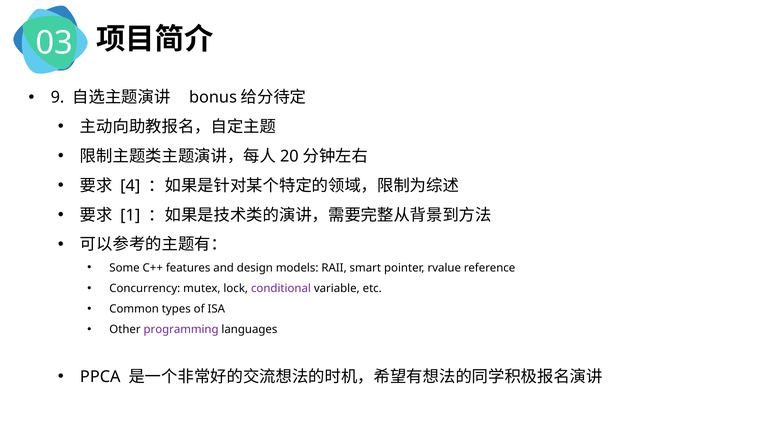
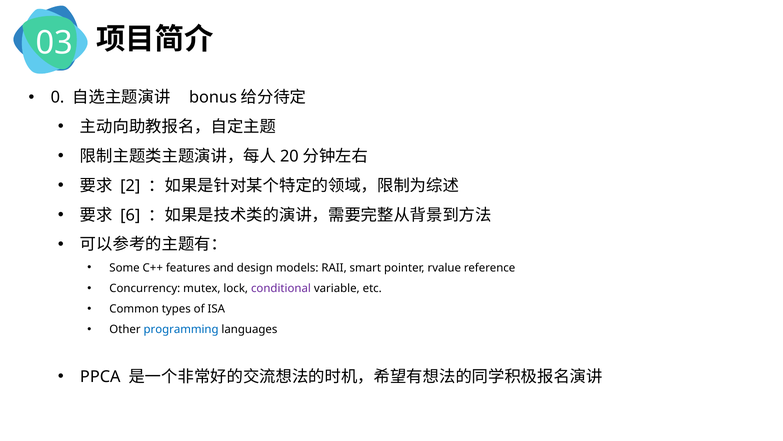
9: 9 -> 0
4: 4 -> 2
1: 1 -> 6
programming colour: purple -> blue
